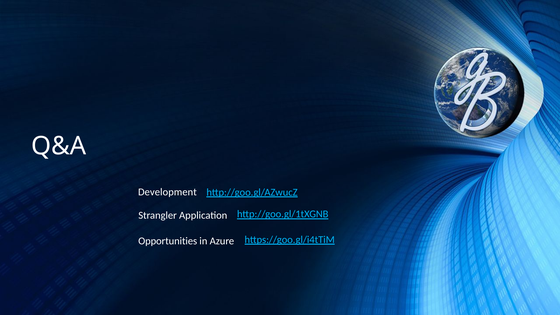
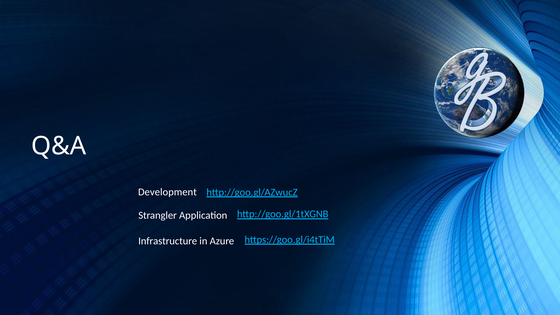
Opportunities: Opportunities -> Infrastructure
